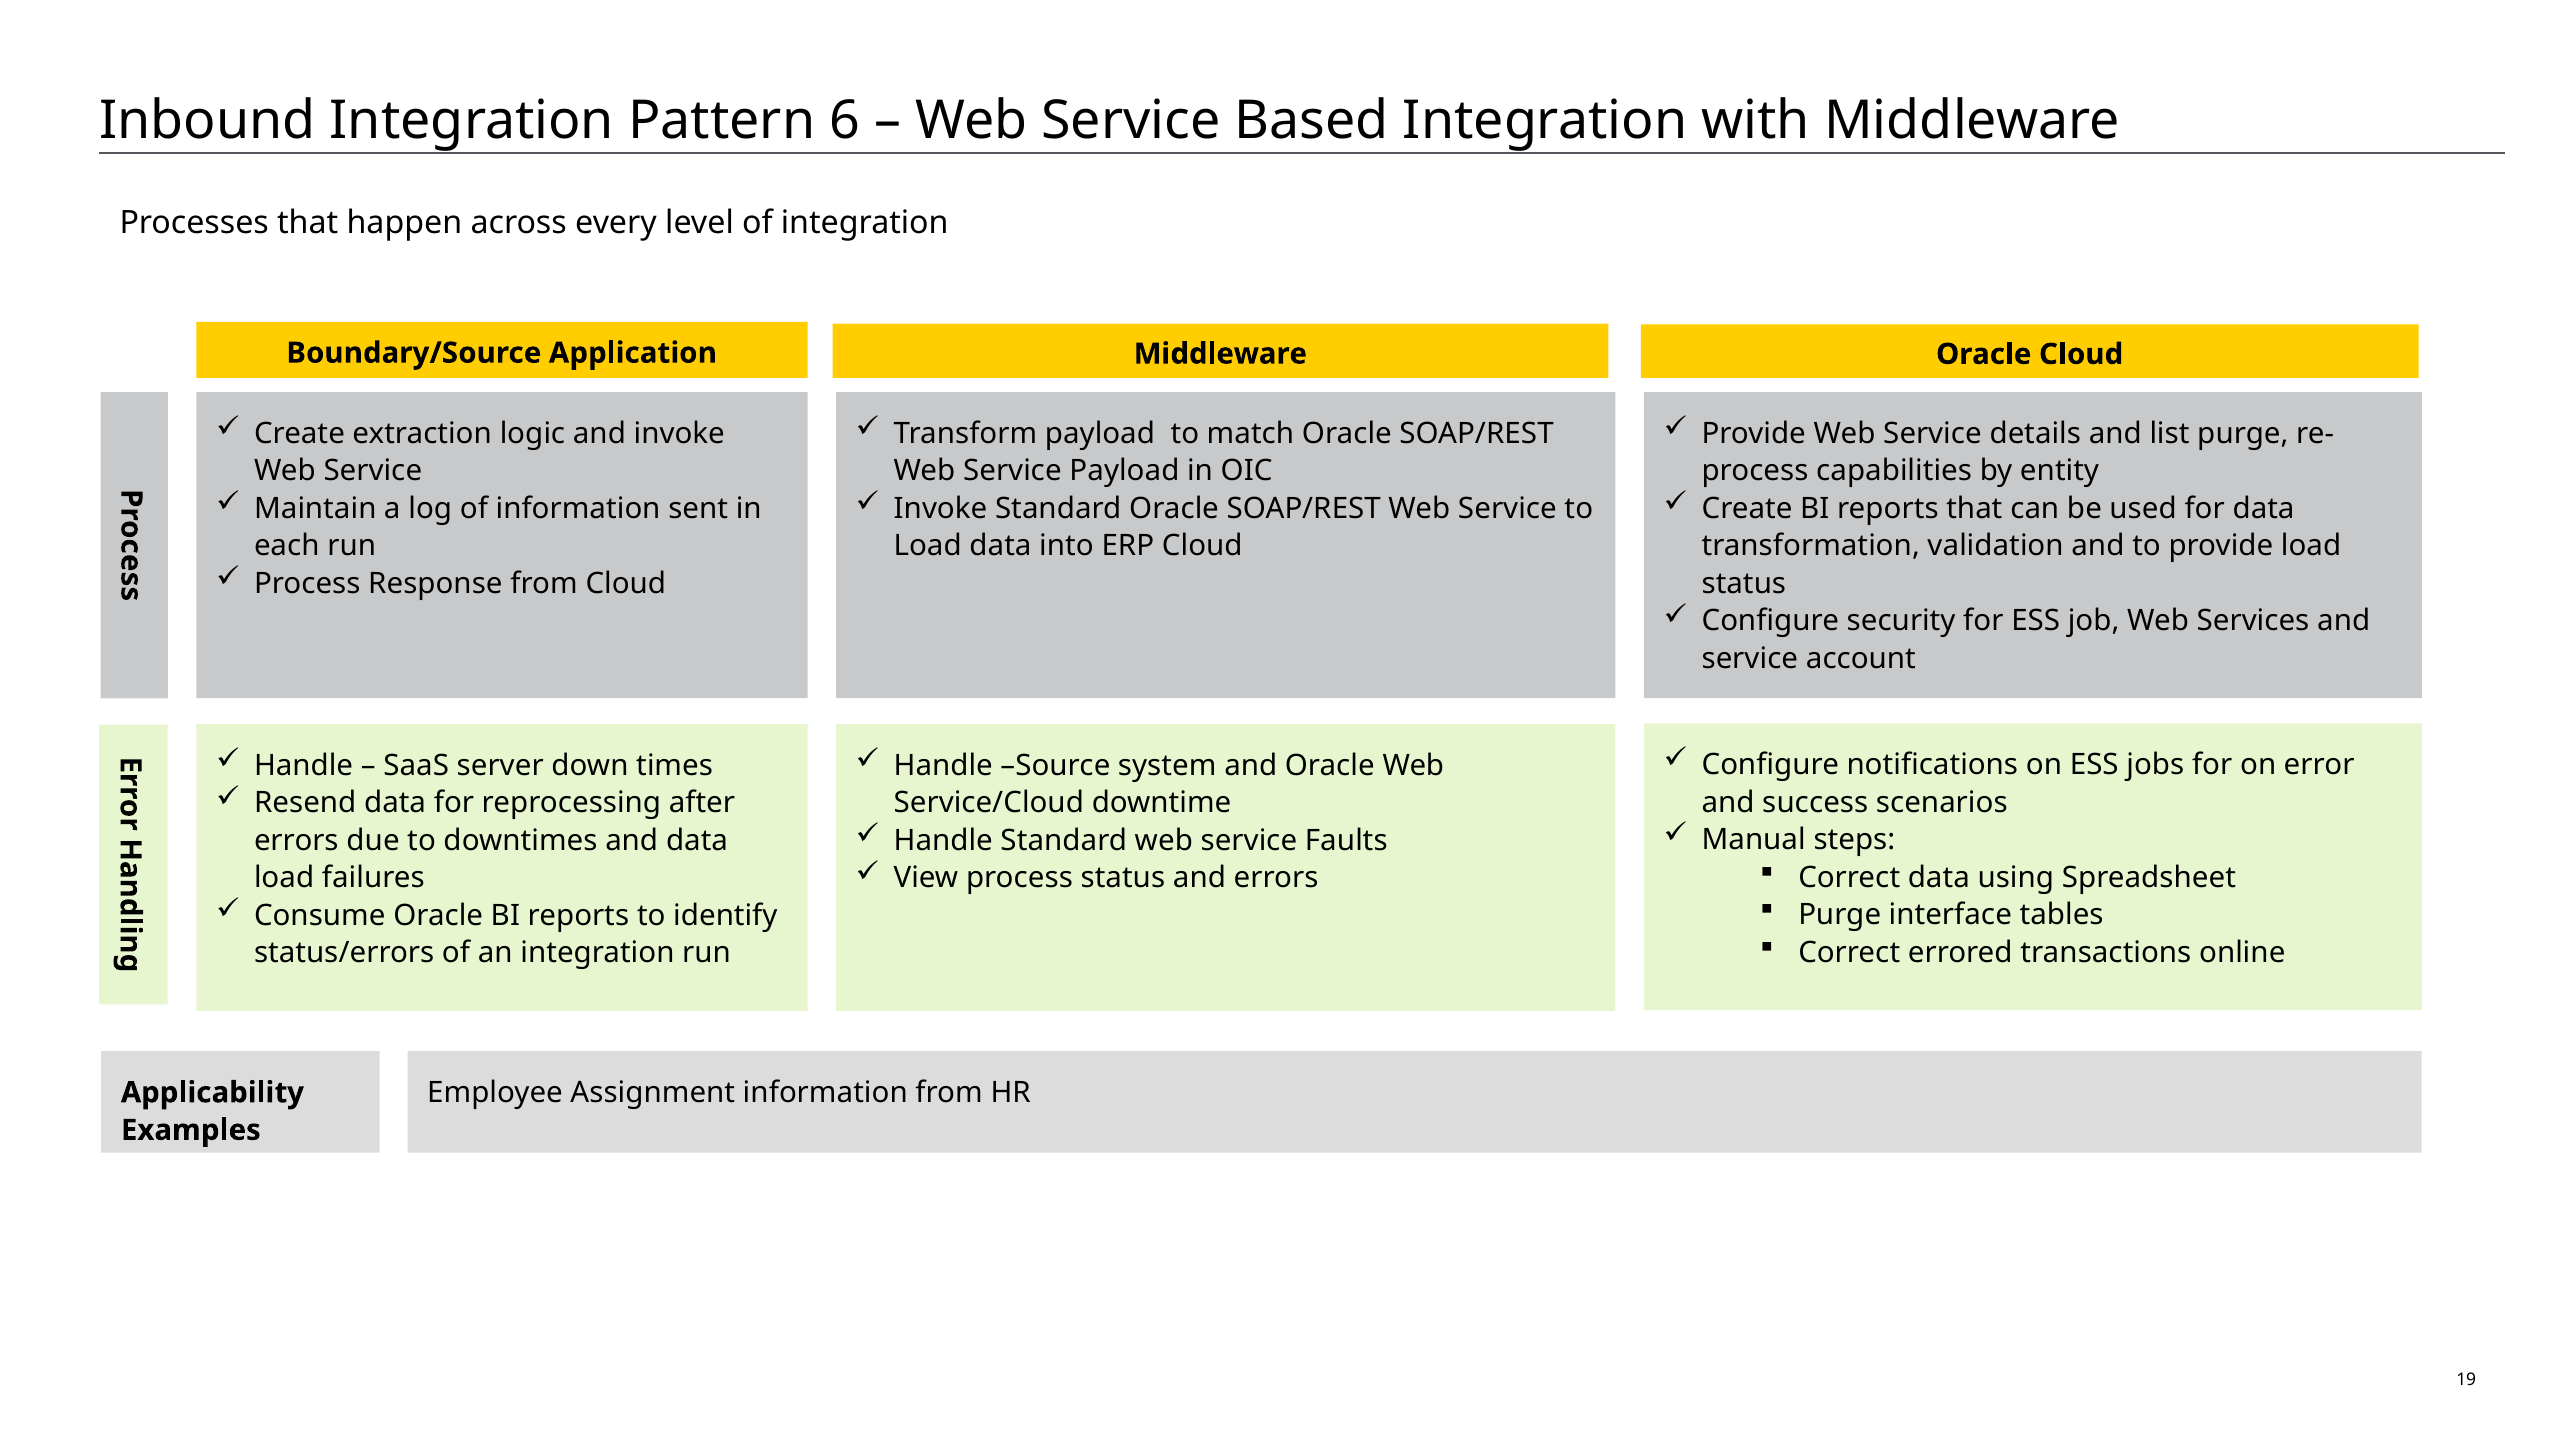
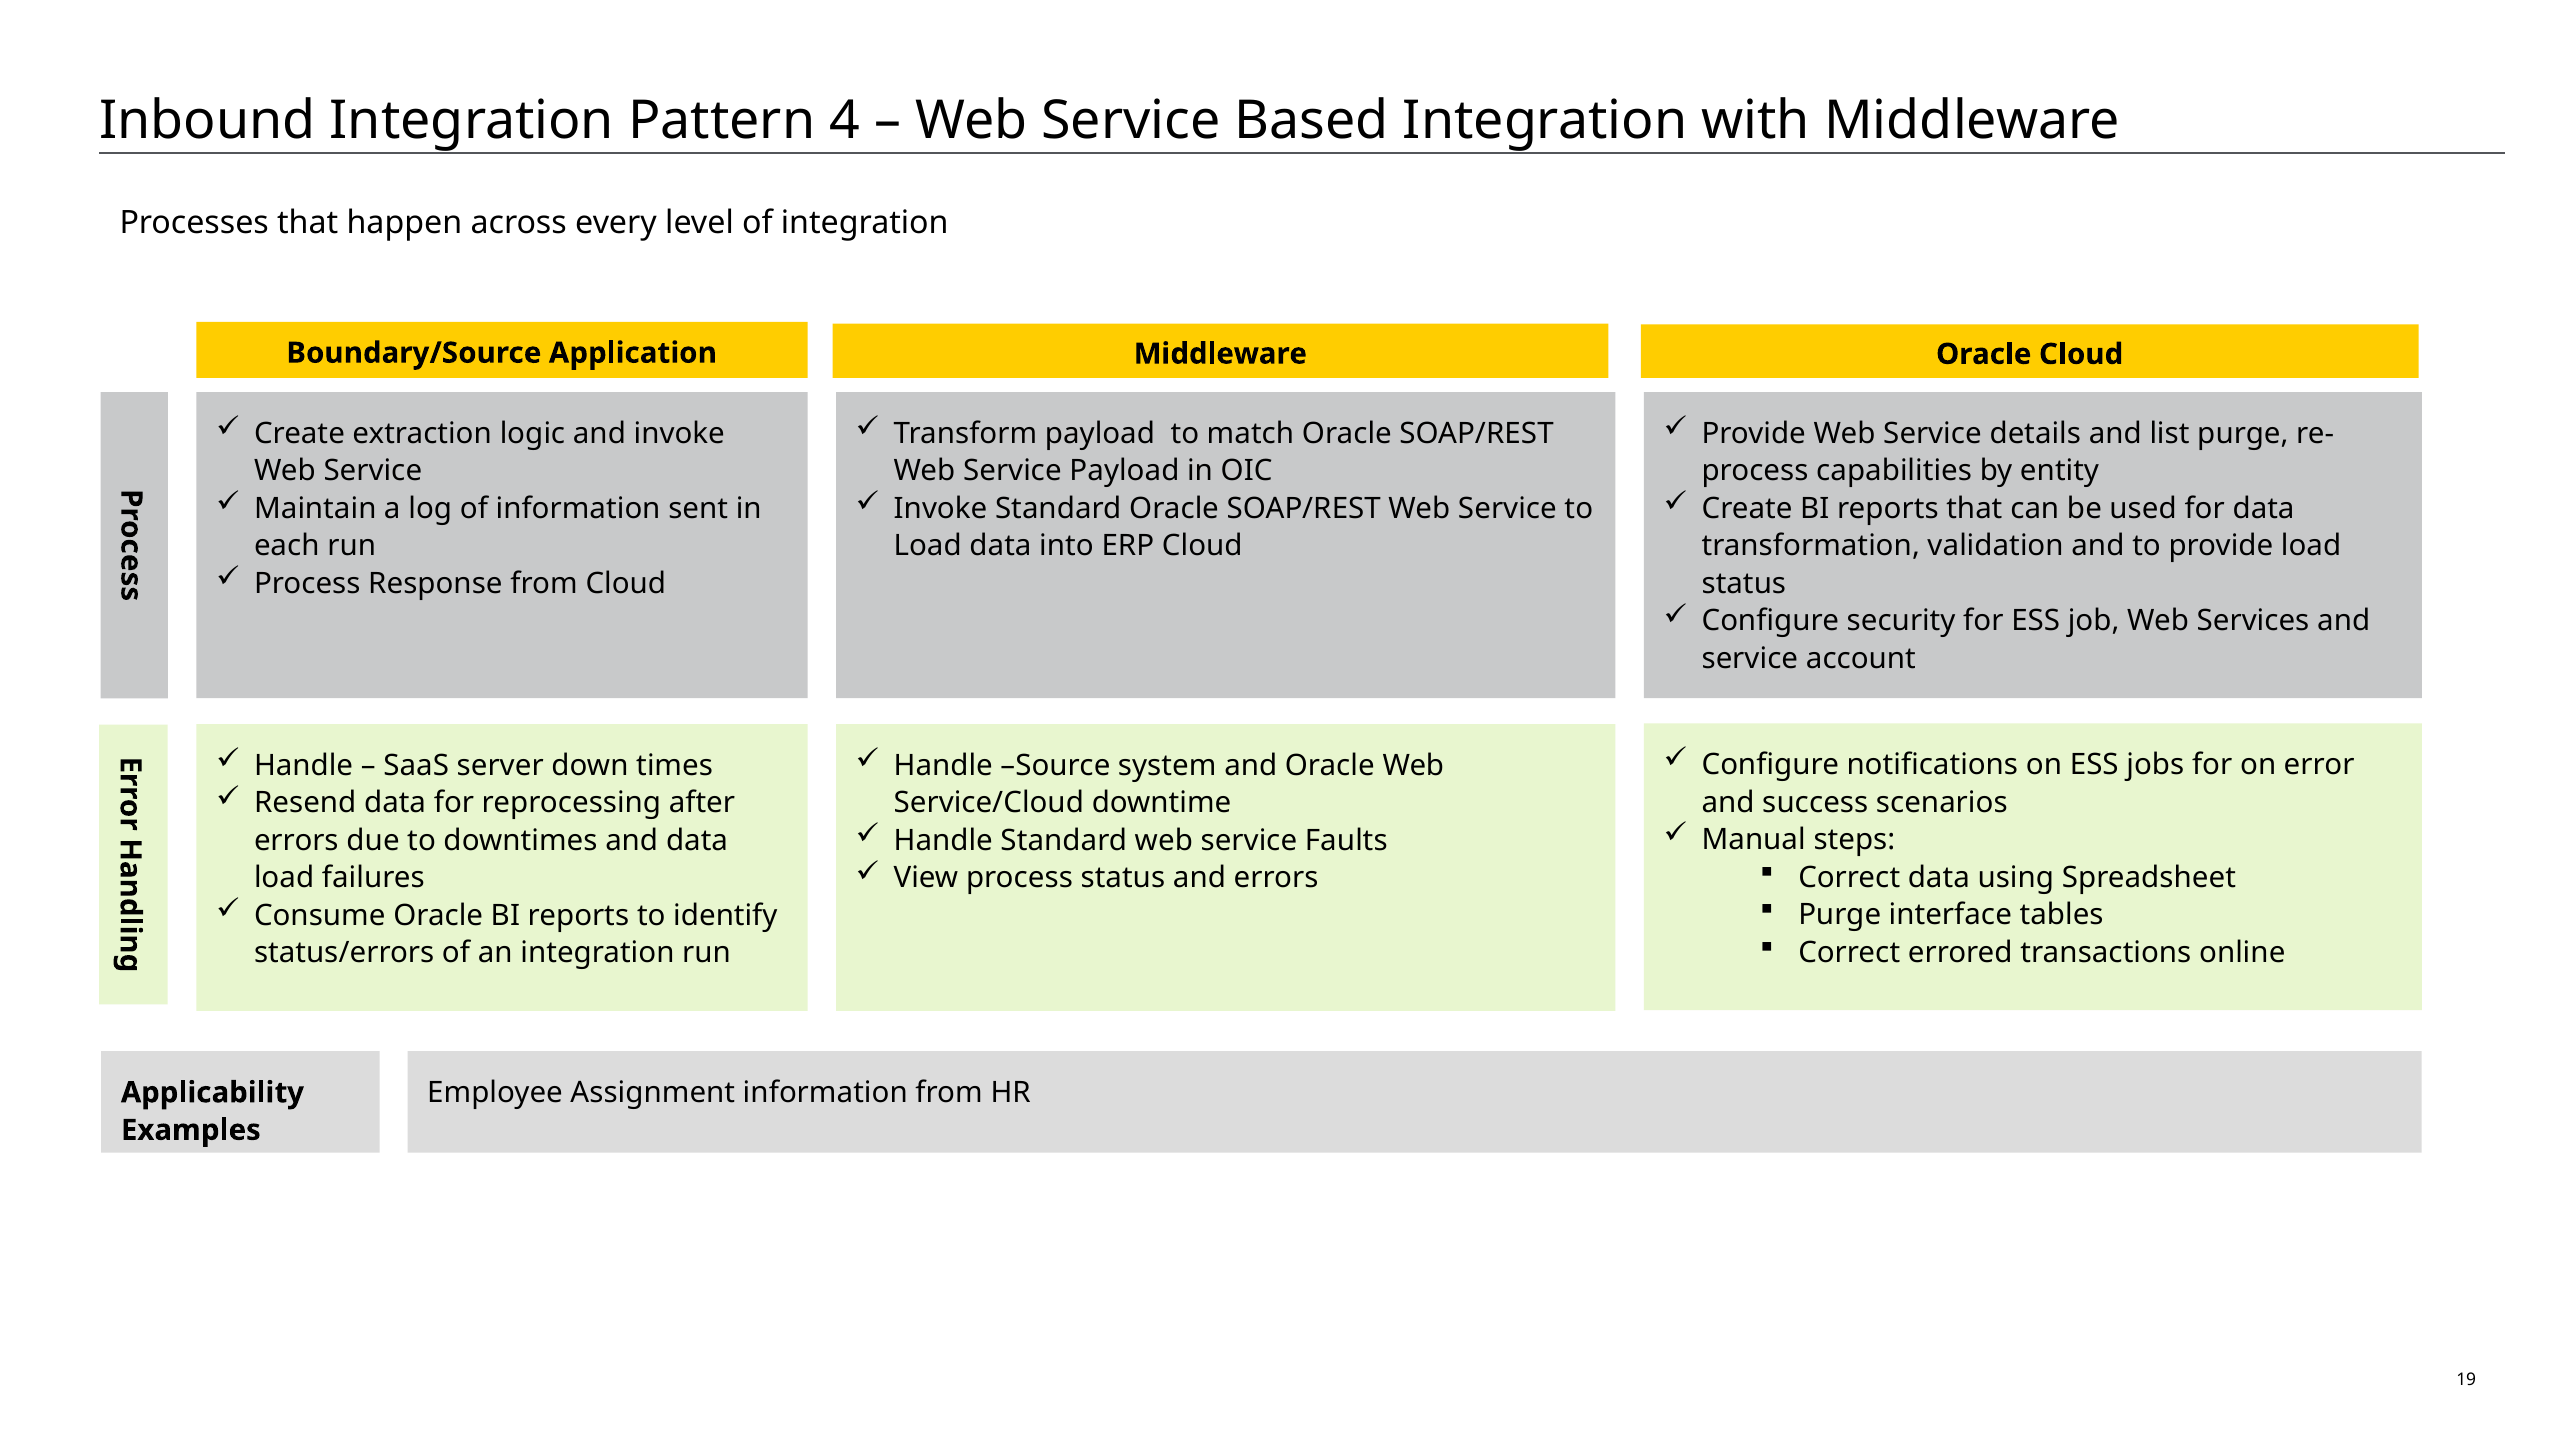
6: 6 -> 4
